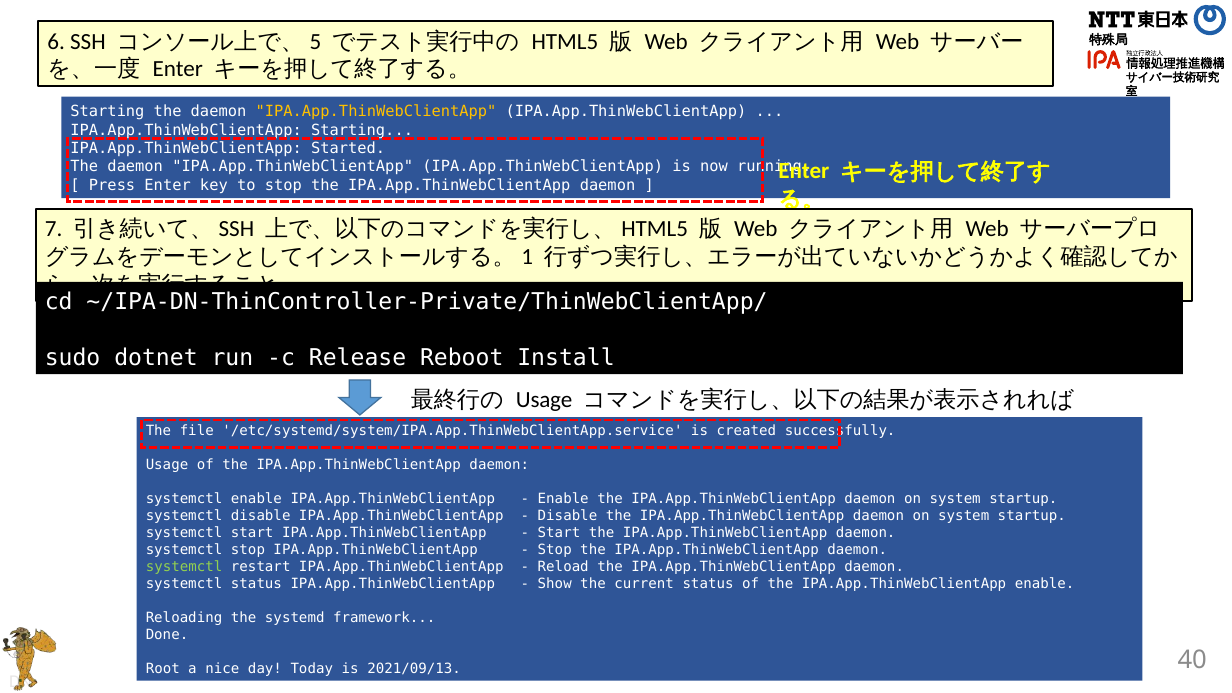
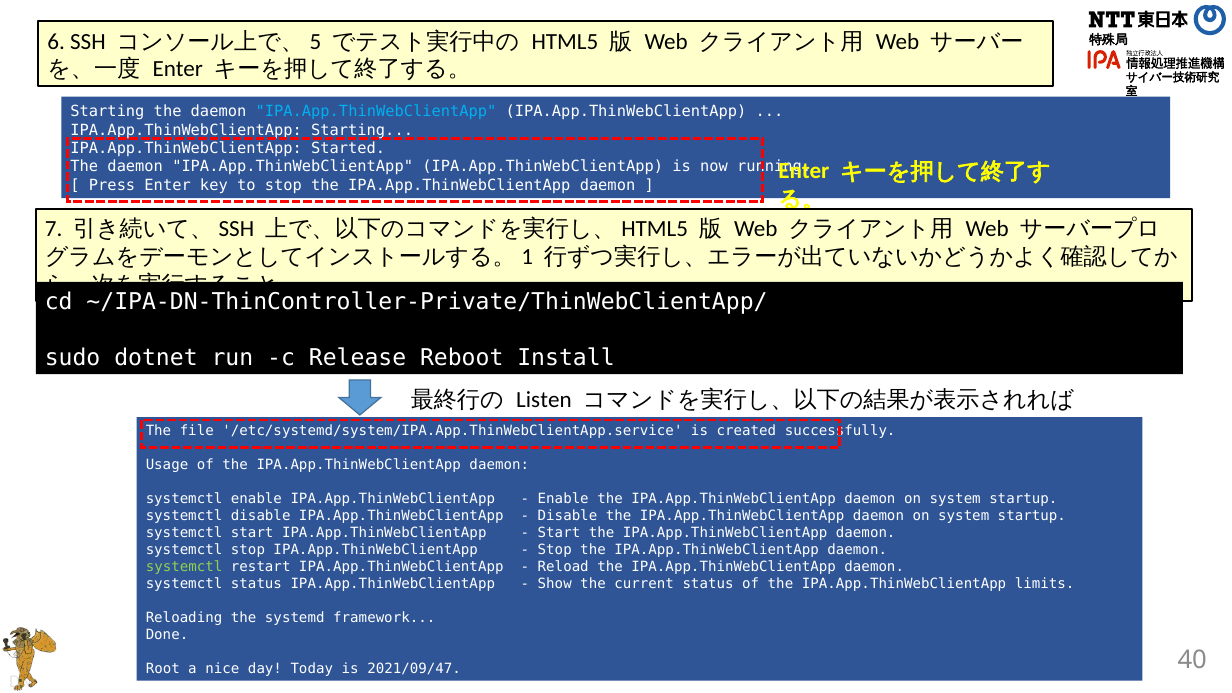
IPA.App.ThinWebClientApp at (376, 111) colour: yellow -> light blue
Usage at (544, 400): Usage -> Listen
IPA.App.ThinWebClientApp enable: enable -> limits
2021/09/13: 2021/09/13 -> 2021/09/47
